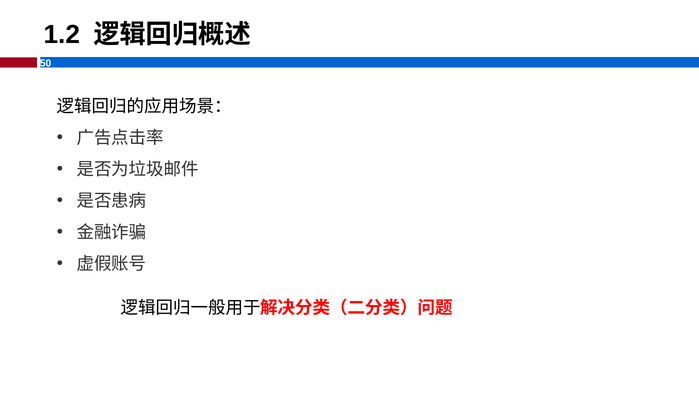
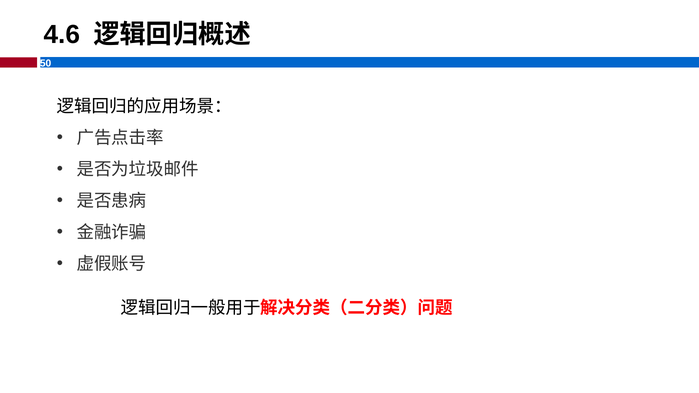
1.2: 1.2 -> 4.6
